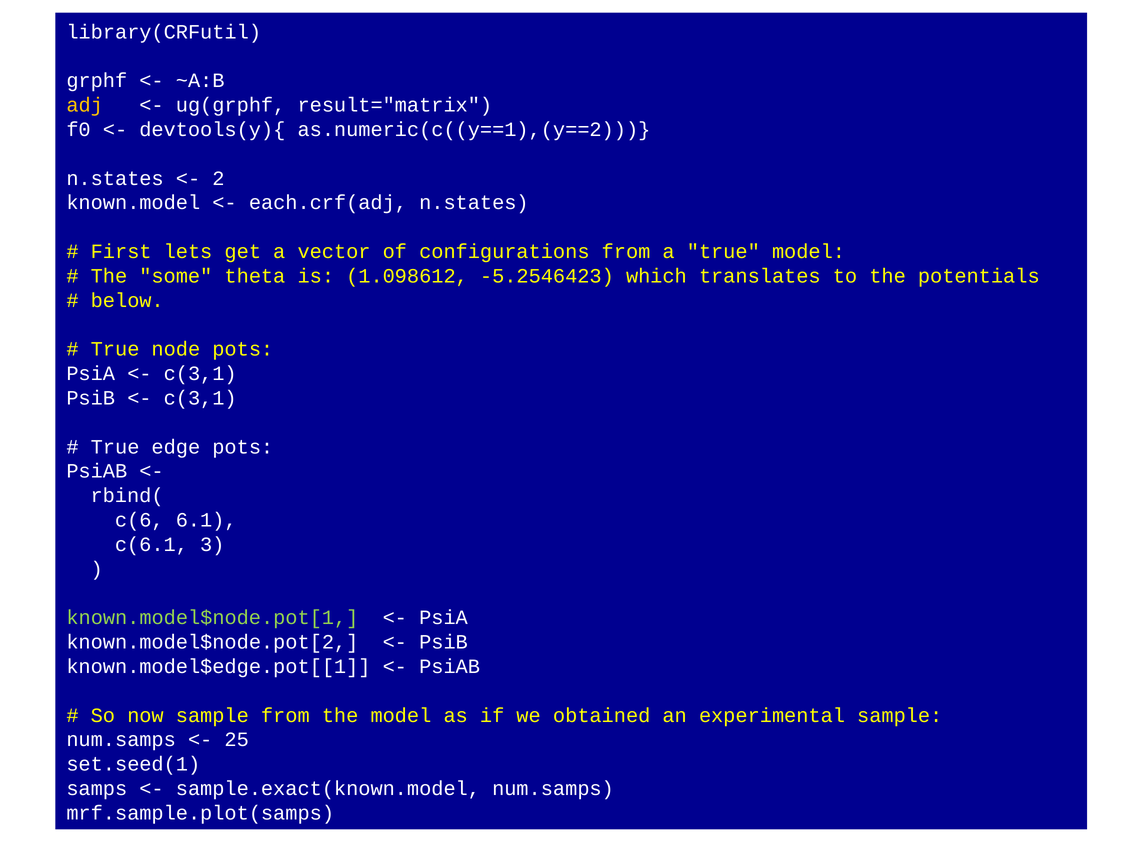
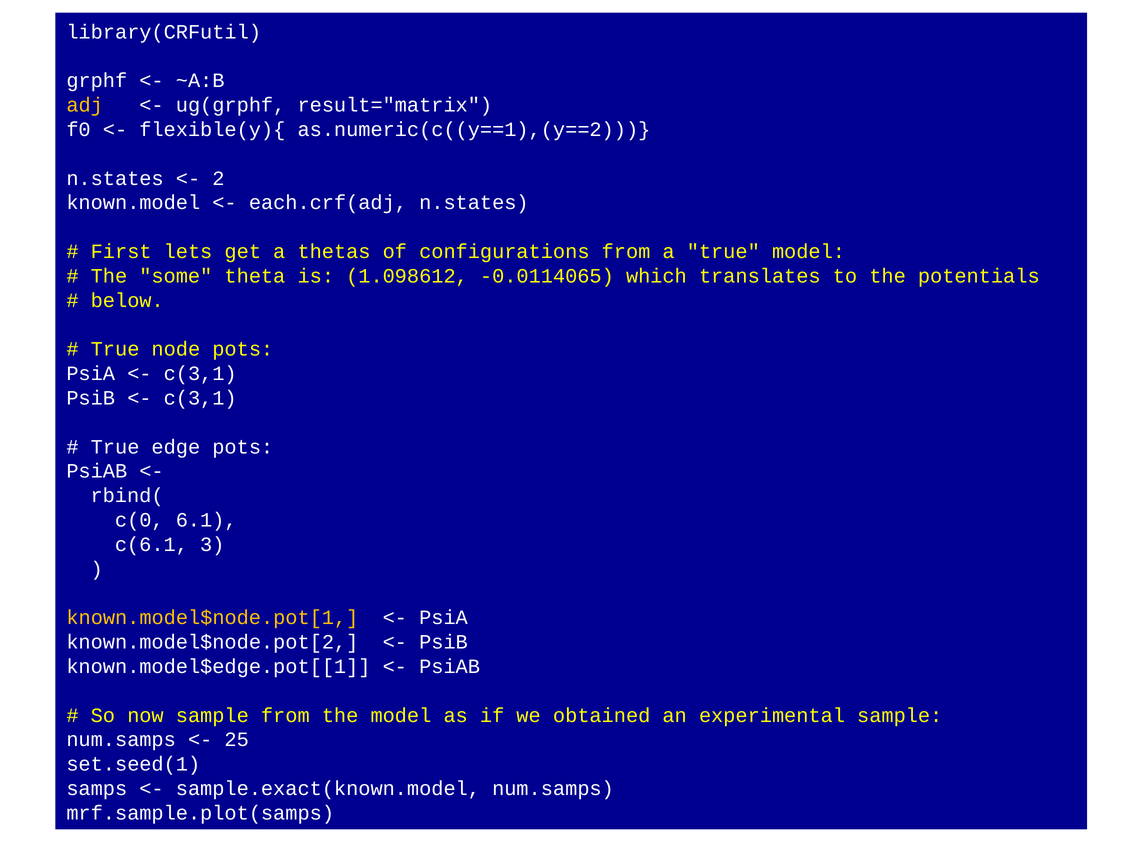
devtools(y){: devtools(y){ -> flexible(y){
vector: vector -> thetas
-5.2546423: -5.2546423 -> -0.0114065
c(6: c(6 -> c(0
known.model$node.pot[1 colour: light green -> yellow
